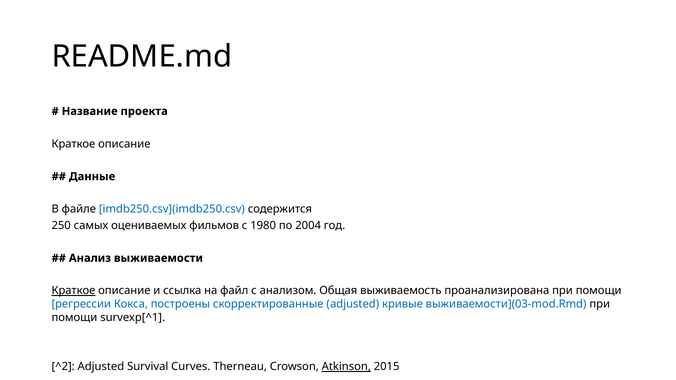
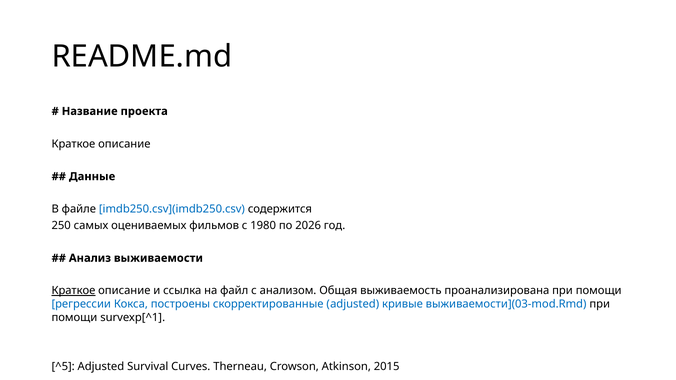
2004: 2004 -> 2026
^2: ^2 -> ^5
Atkinson underline: present -> none
